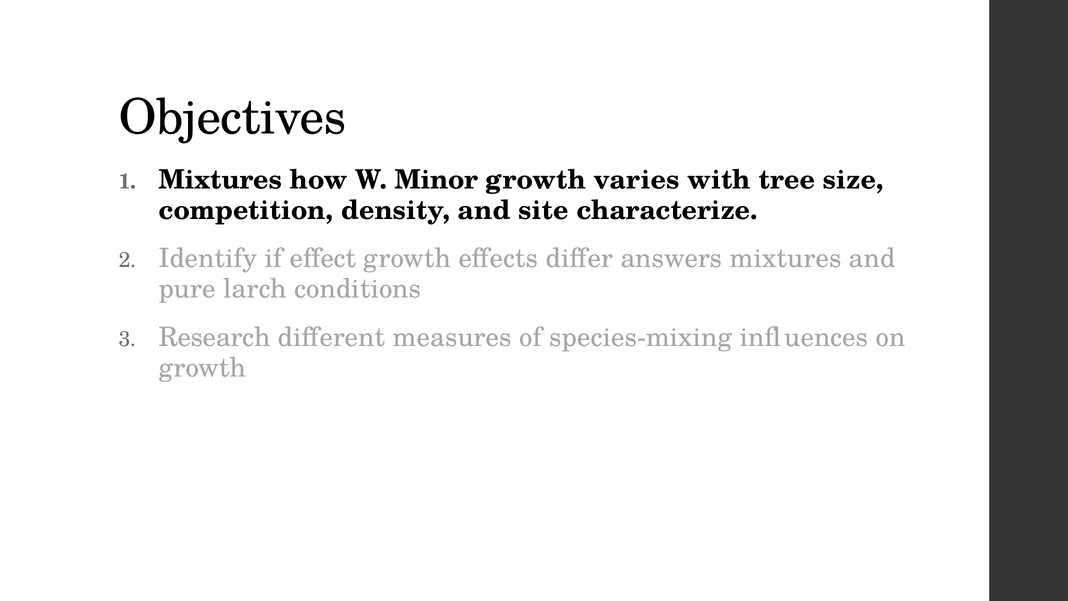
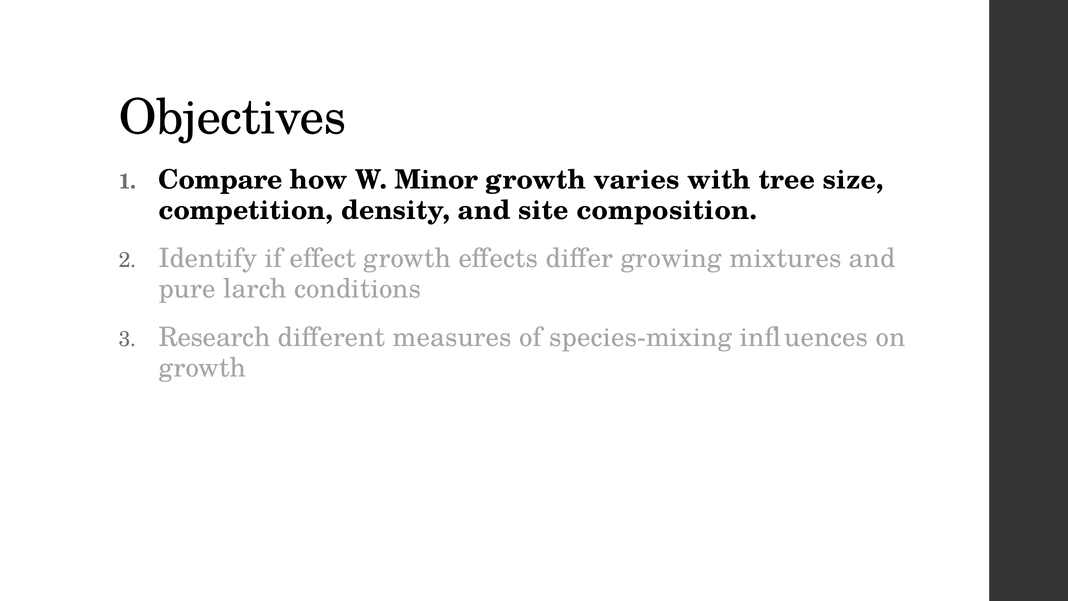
Mixtures at (220, 180): Mixtures -> Compare
characterize: characterize -> composition
answers: answers -> growing
